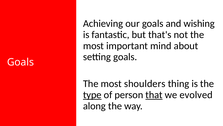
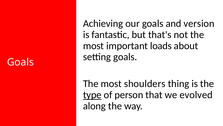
wishing: wishing -> version
mind: mind -> loads
that underline: present -> none
